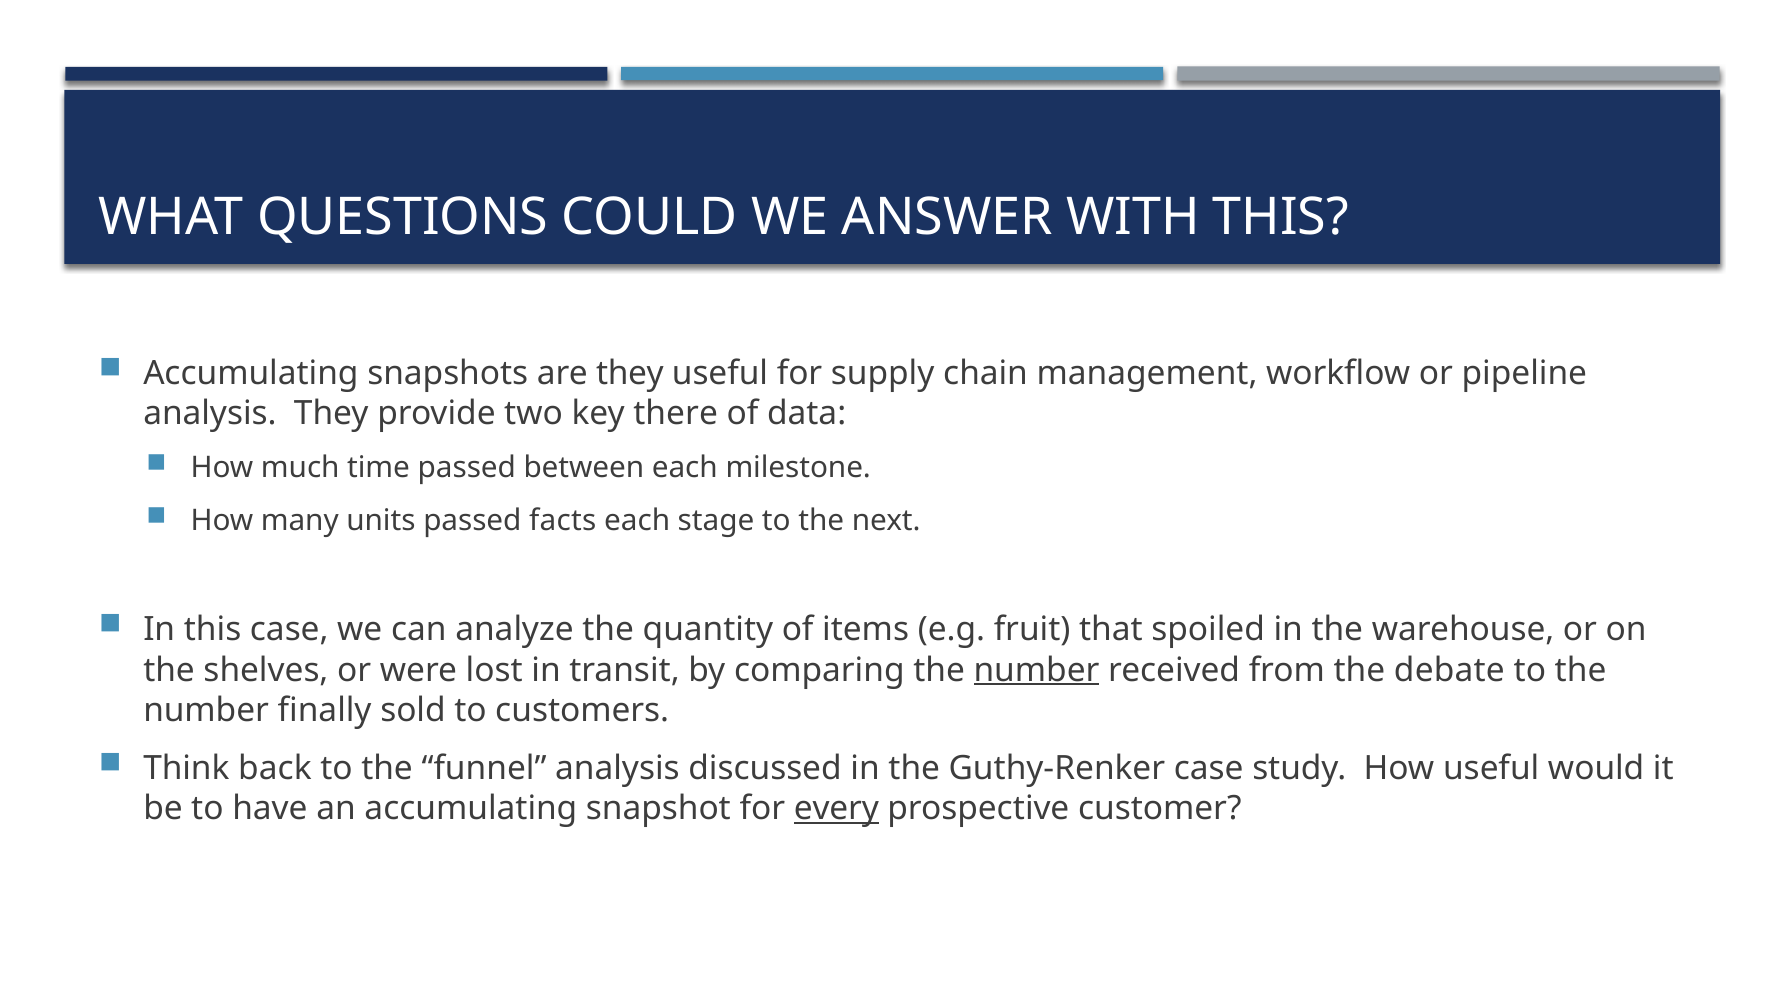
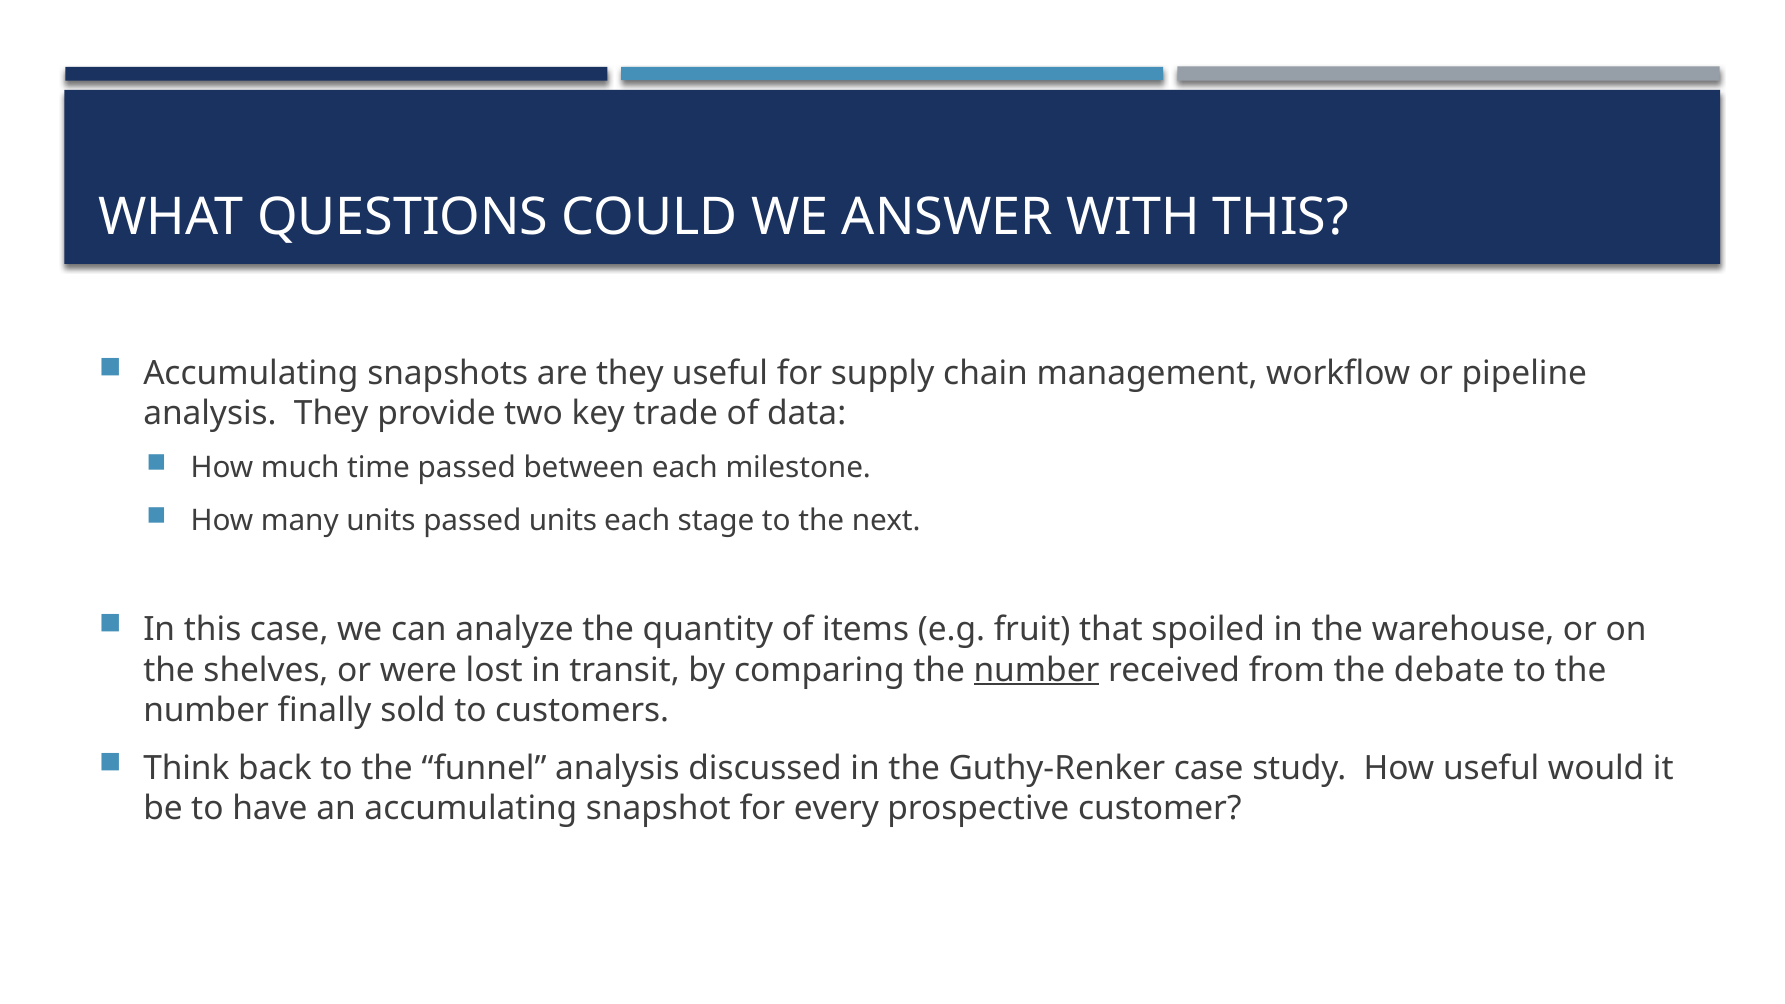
there: there -> trade
passed facts: facts -> units
every underline: present -> none
